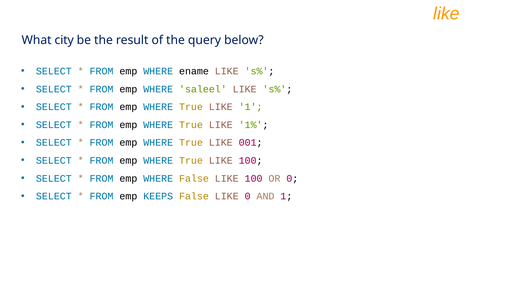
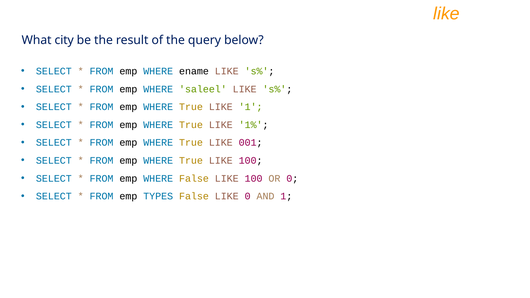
KEEPS: KEEPS -> TYPES
